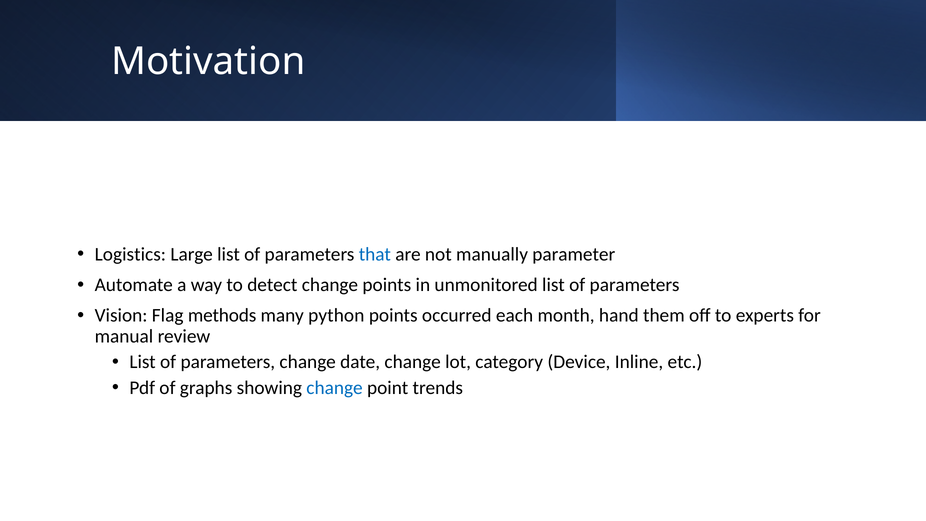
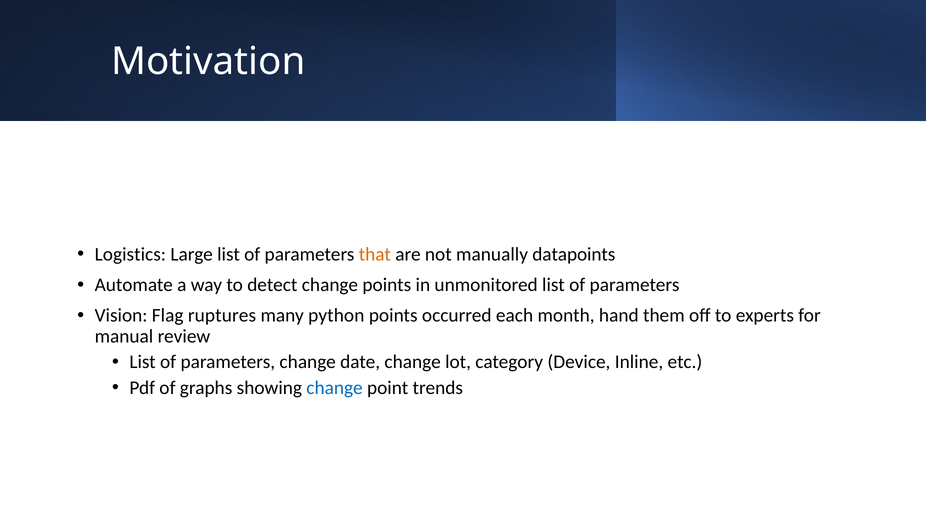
that colour: blue -> orange
parameter: parameter -> datapoints
methods: methods -> ruptures
